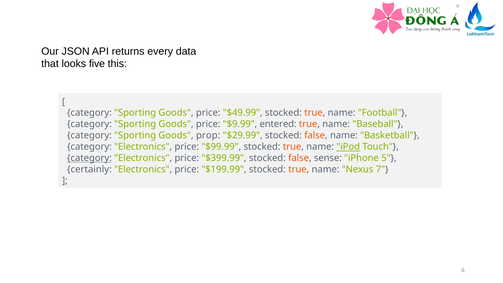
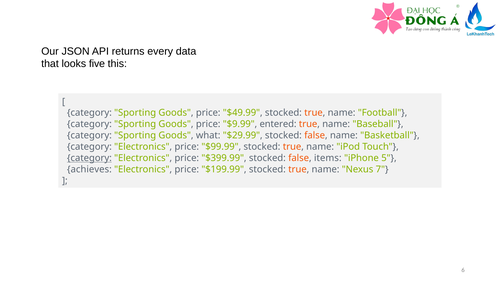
prop: prop -> what
iPod underline: present -> none
sense: sense -> items
certainly: certainly -> achieves
